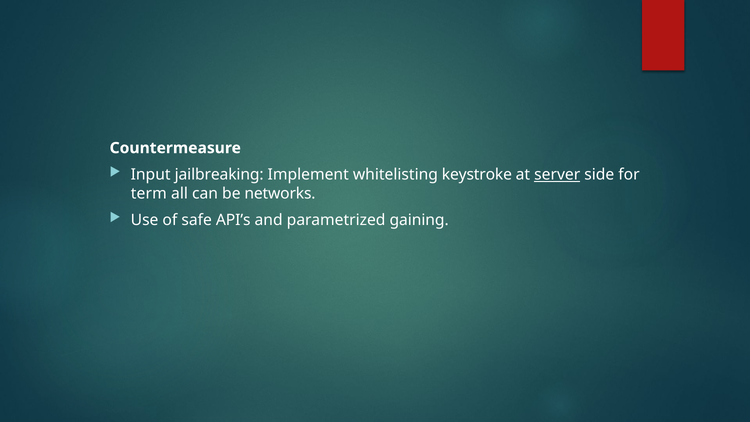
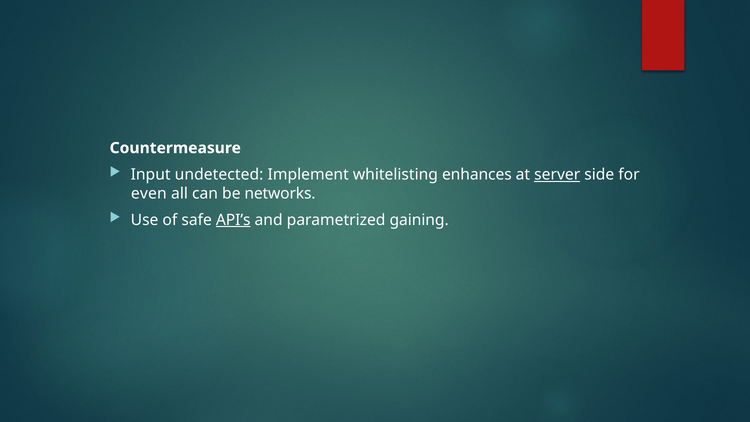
jailbreaking: jailbreaking -> undetected
keystroke: keystroke -> enhances
term: term -> even
API’s underline: none -> present
